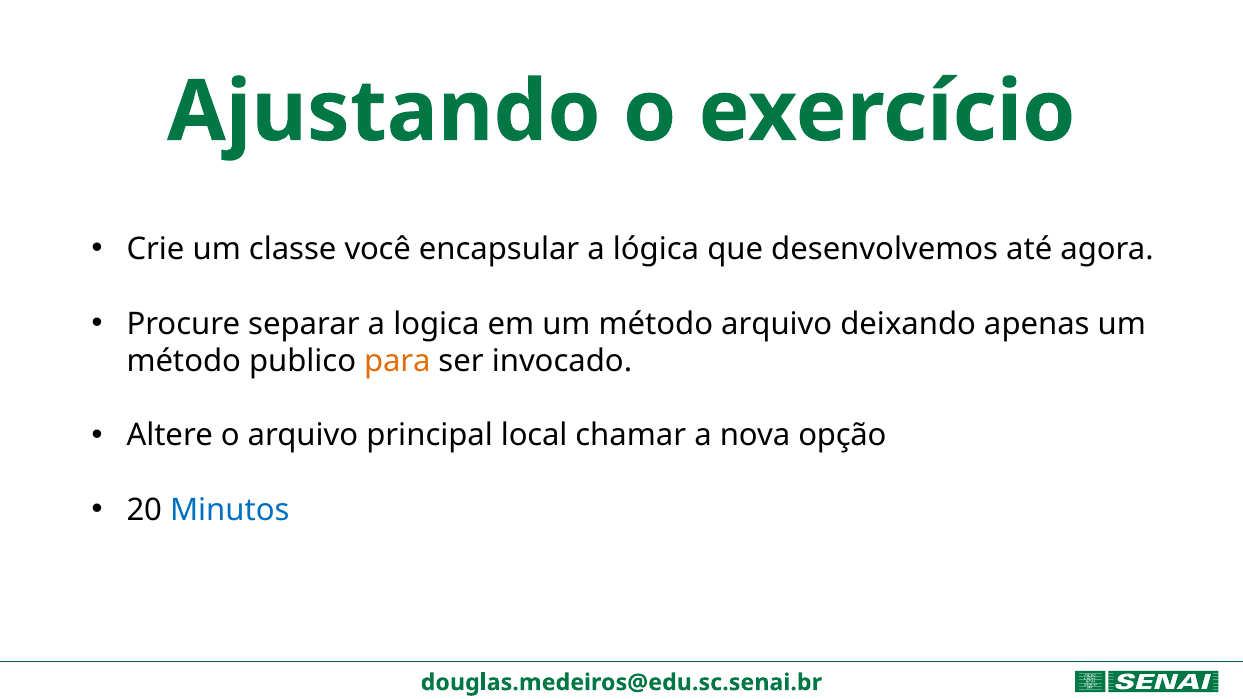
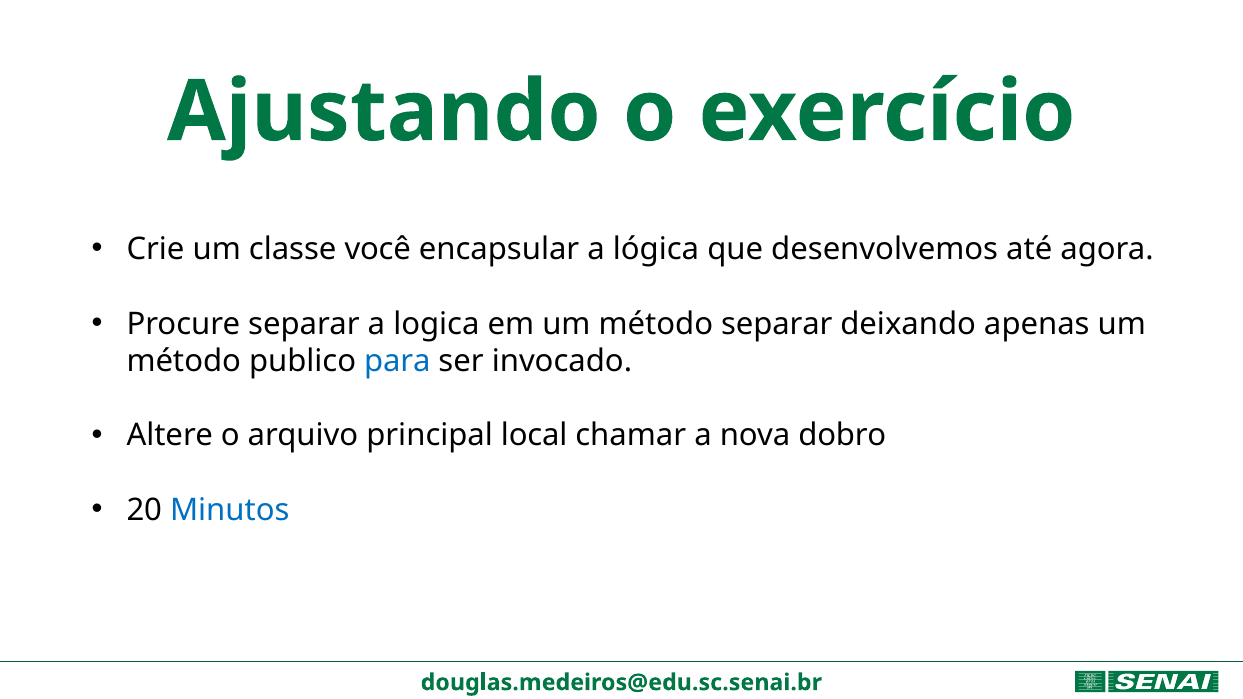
método arquivo: arquivo -> separar
para colour: orange -> blue
opção: opção -> dobro
